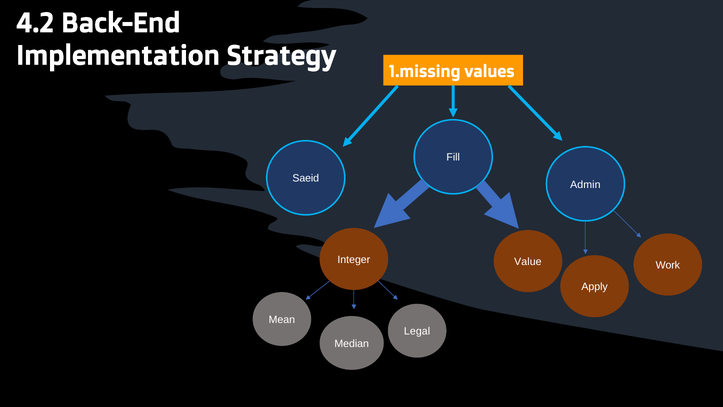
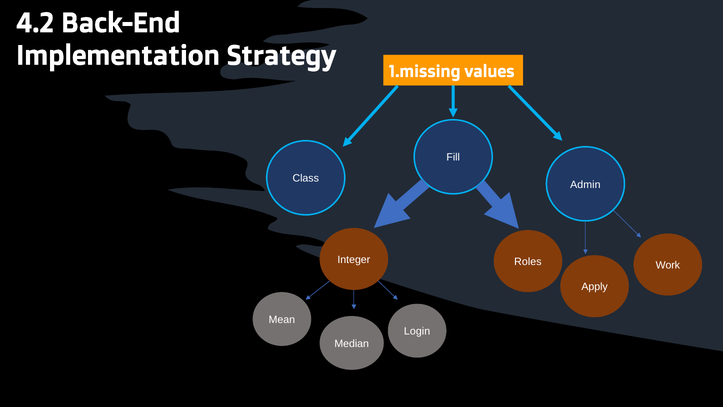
Saeid: Saeid -> Class
Value: Value -> Roles
Legal: Legal -> Login
